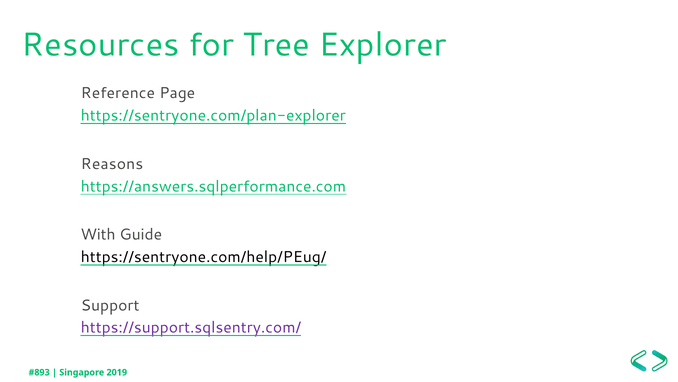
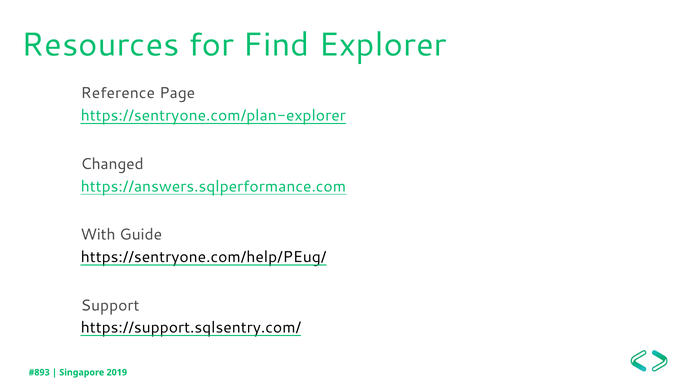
Tree: Tree -> Find
Reasons: Reasons -> Changed
https://support.sqlsentry.com/ colour: purple -> black
